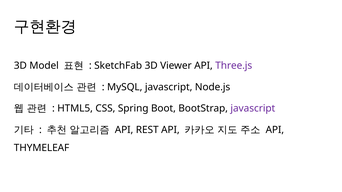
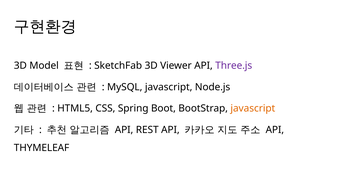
javascript at (253, 109) colour: purple -> orange
